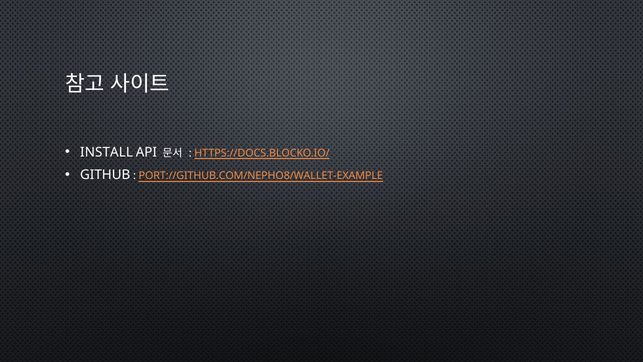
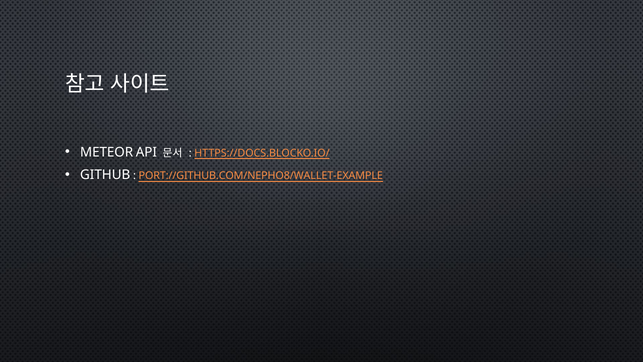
INSTALL: INSTALL -> METEOR
